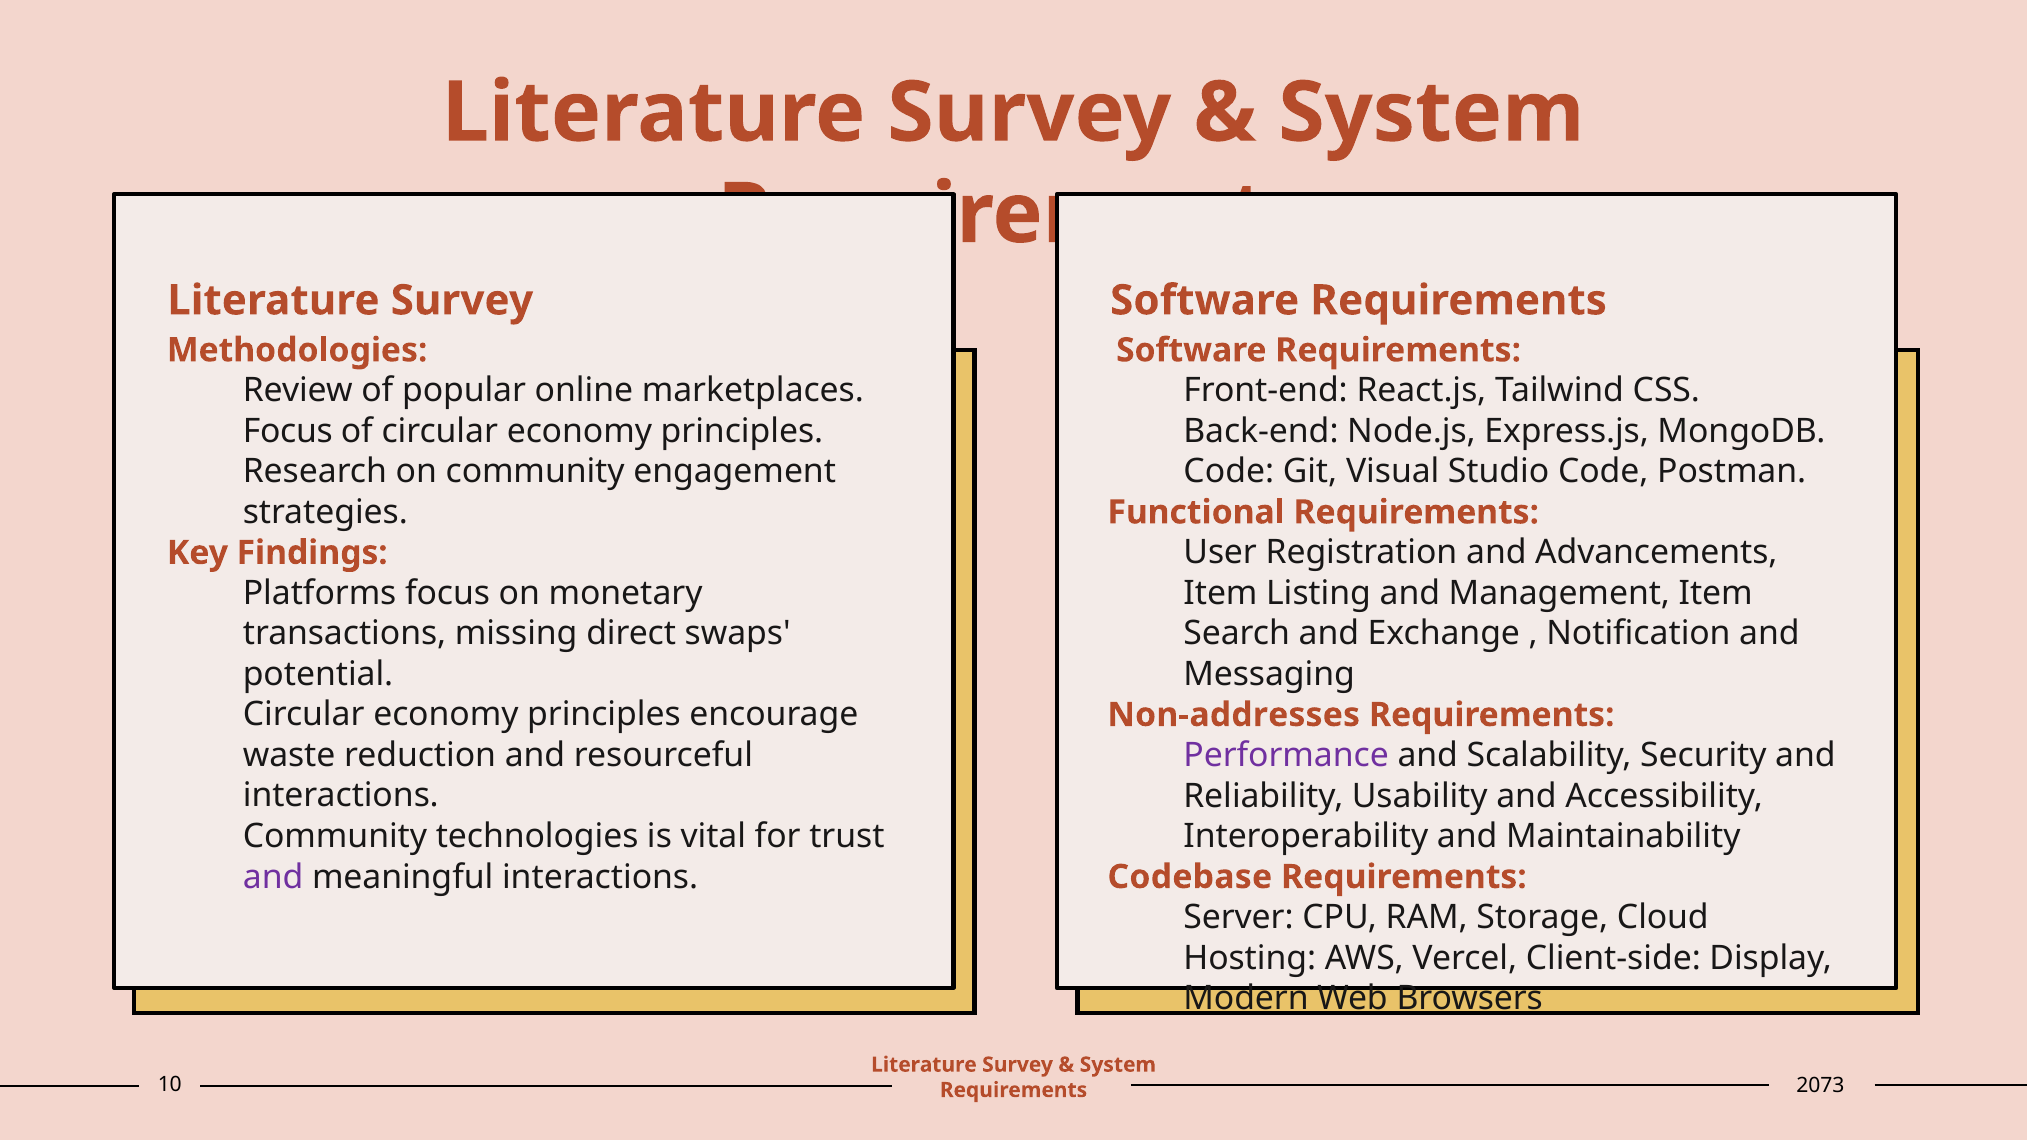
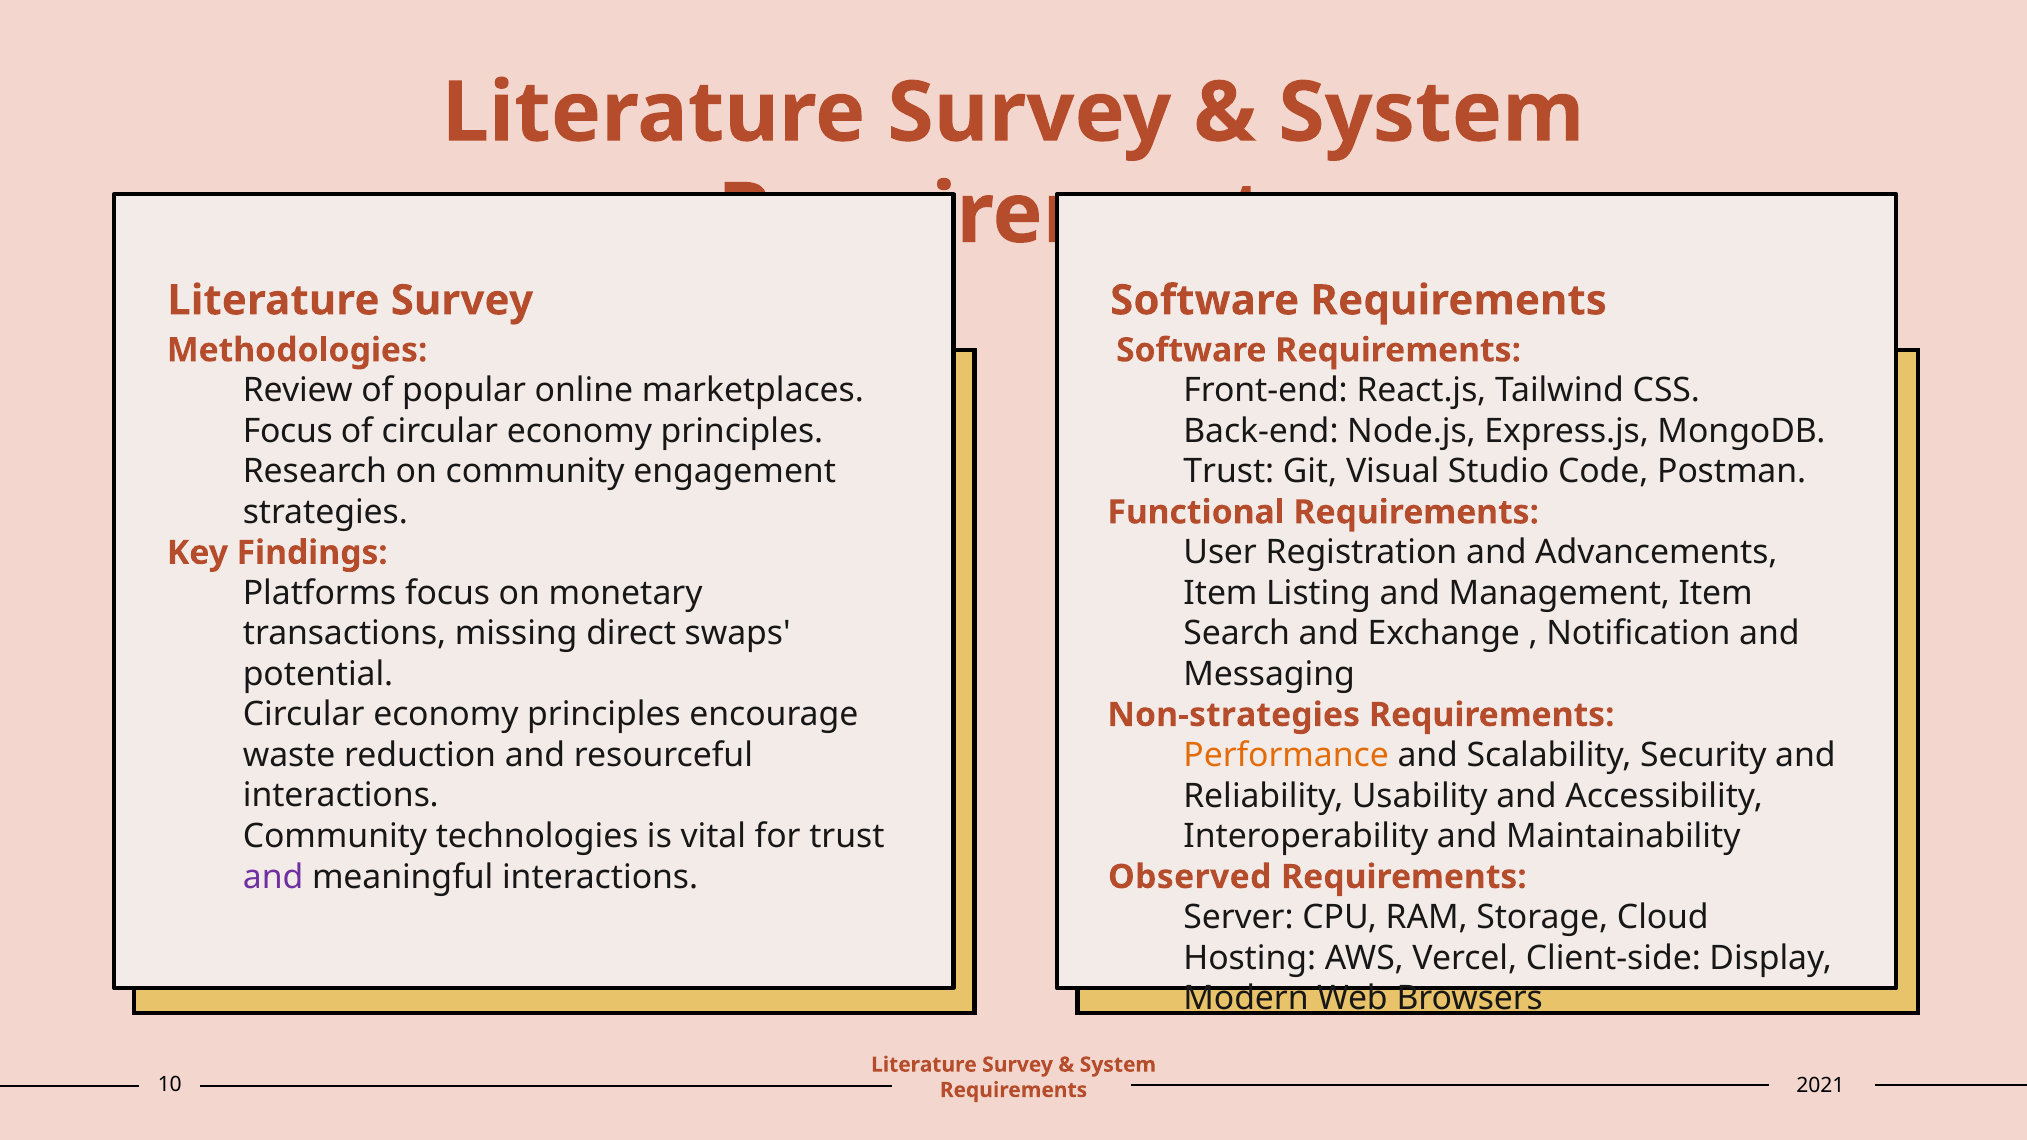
Code at (1229, 472): Code -> Trust
Non-addresses: Non-addresses -> Non-strategies
Performance colour: purple -> orange
Codebase: Codebase -> Observed
2073: 2073 -> 2021
